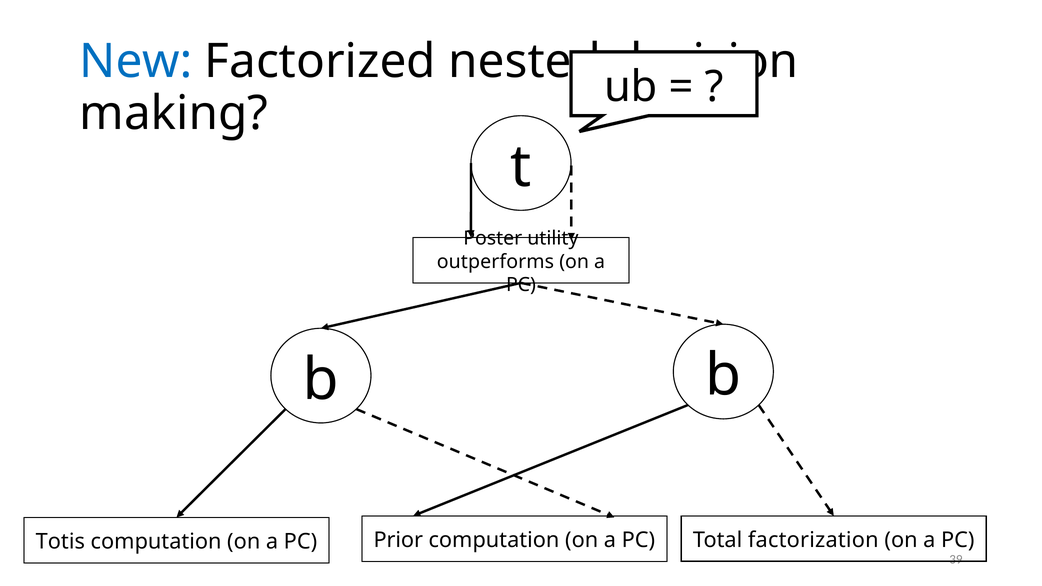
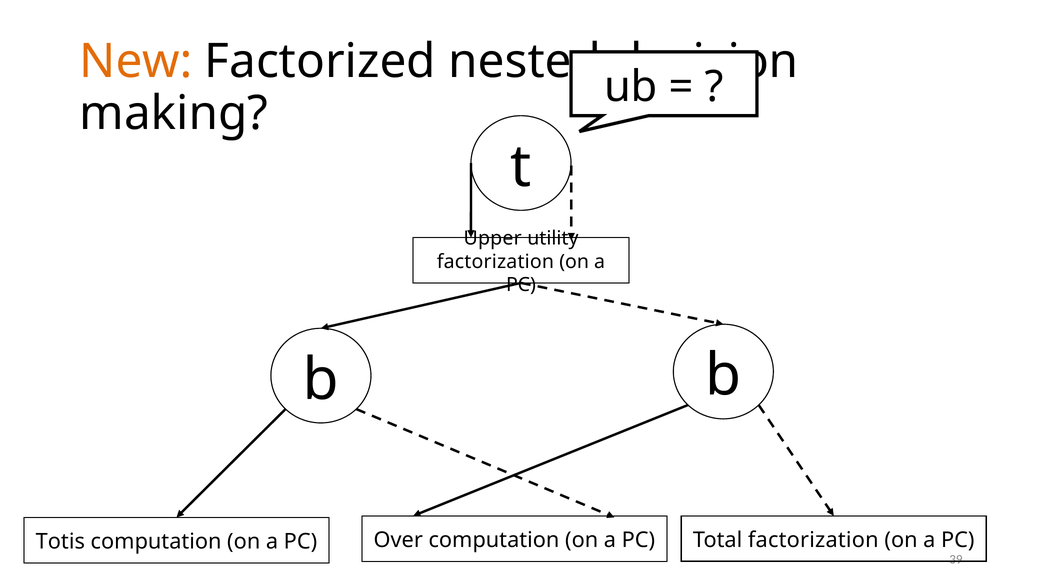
New colour: blue -> orange
Poster: Poster -> Upper
outperforms at (495, 262): outperforms -> factorization
Prior: Prior -> Over
